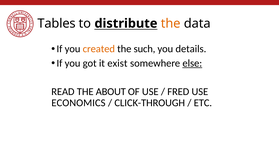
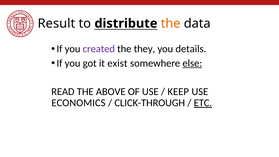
Tables: Tables -> Result
created colour: orange -> purple
such: such -> they
ABOUT: ABOUT -> ABOVE
FRED: FRED -> KEEP
ETC underline: none -> present
